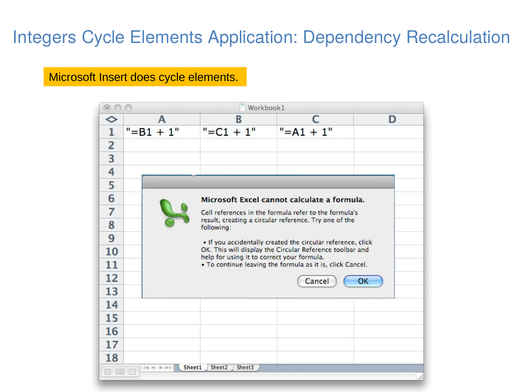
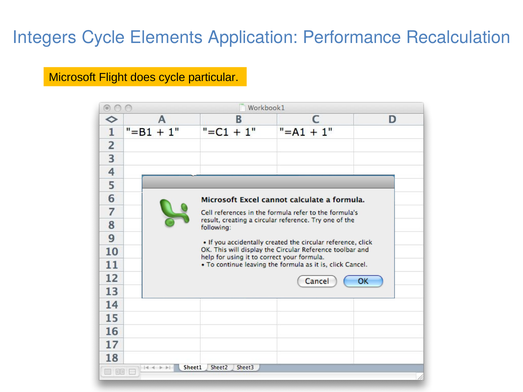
Dependency: Dependency -> Performance
Insert: Insert -> Flight
does cycle elements: elements -> particular
